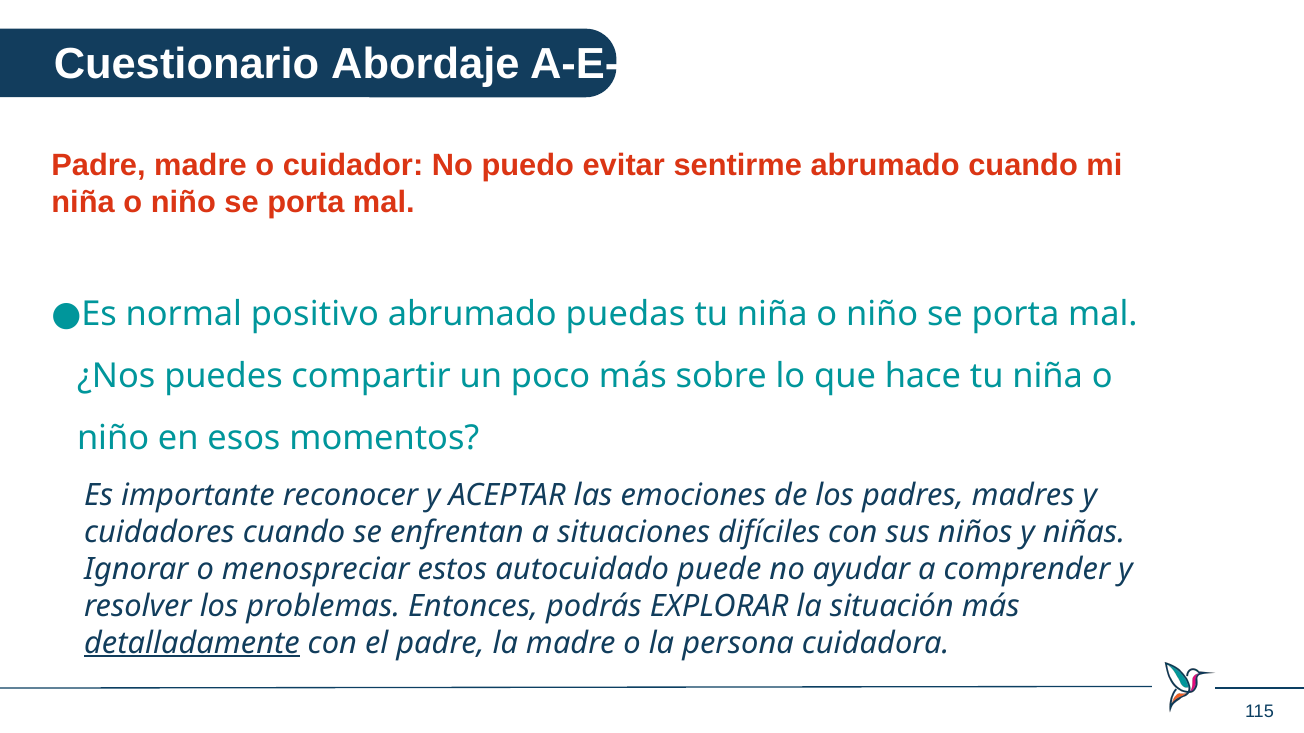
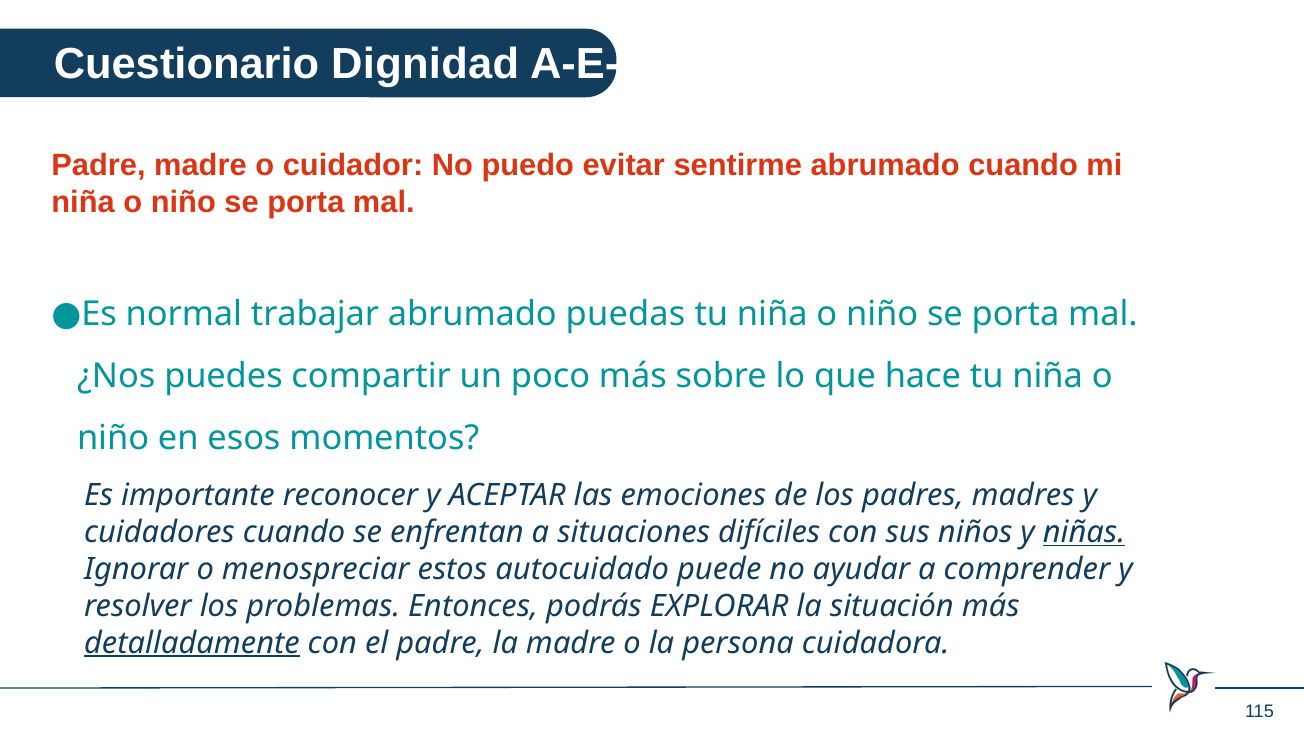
Abordaje: Abordaje -> Dignidad
positivo: positivo -> trabajar
niñas underline: none -> present
